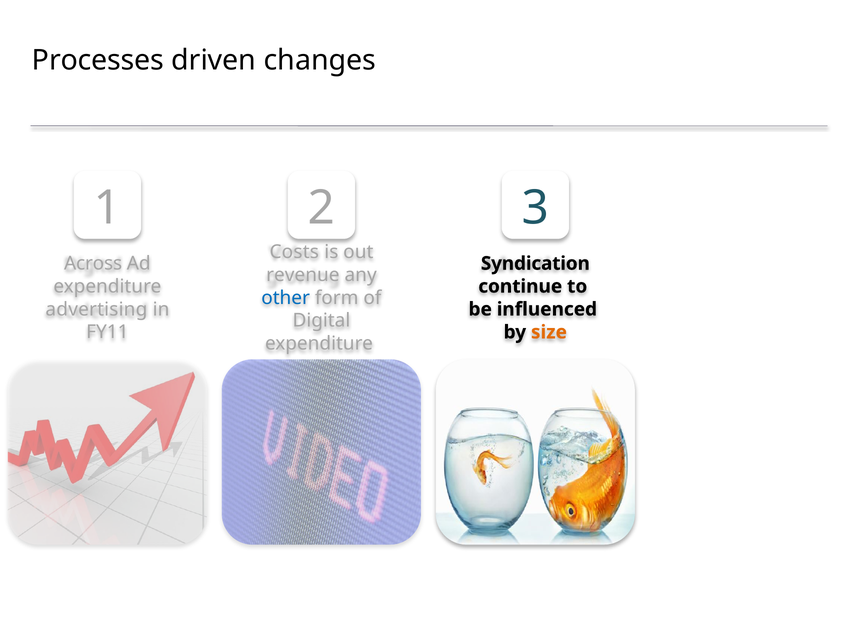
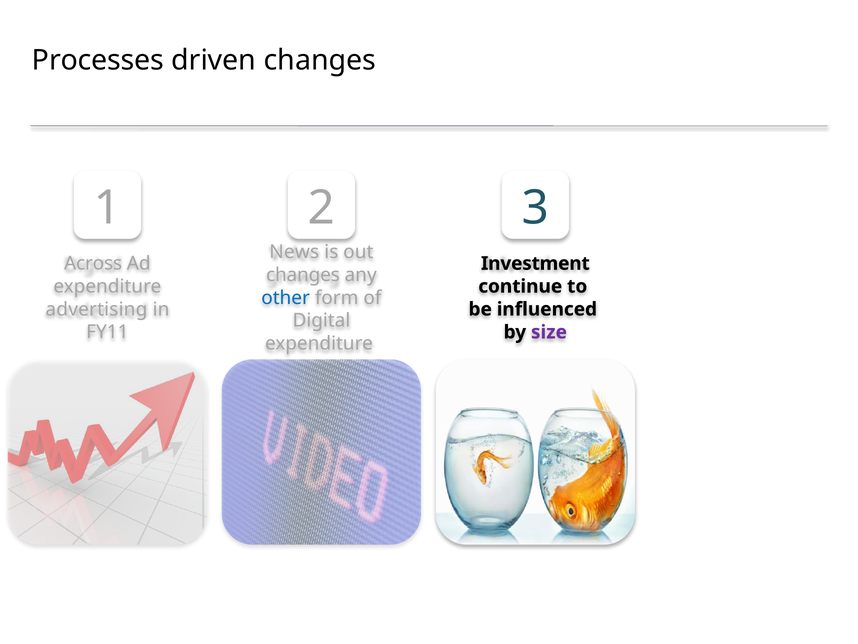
Costs: Costs -> News
Syndication: Syndication -> Investment
revenue at (303, 275): revenue -> changes
size colour: orange -> purple
